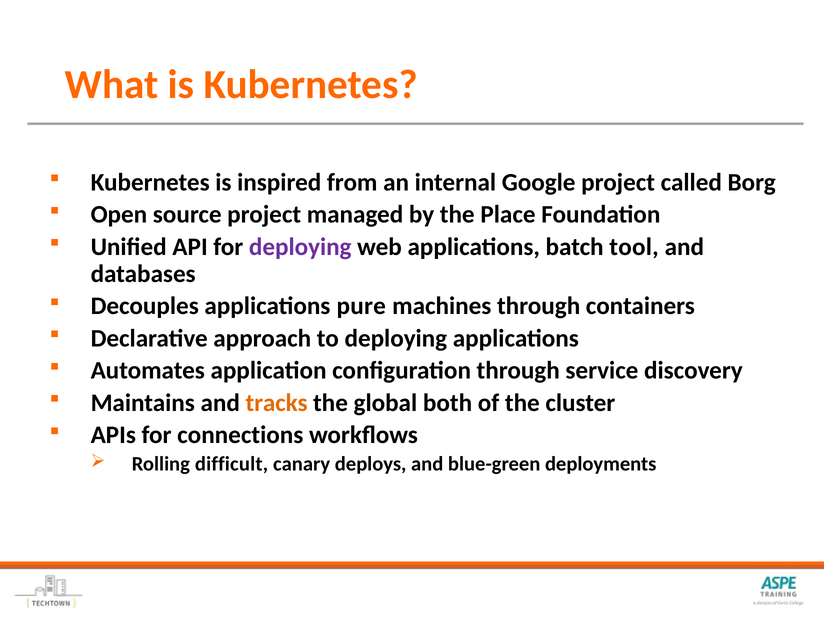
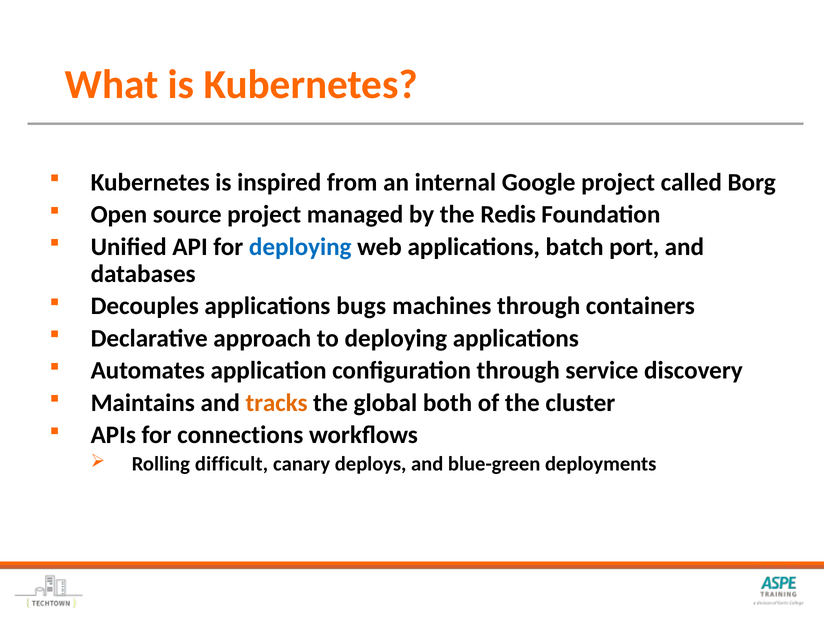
Place: Place -> Redis
deploying at (300, 247) colour: purple -> blue
tool: tool -> port
pure: pure -> bugs
